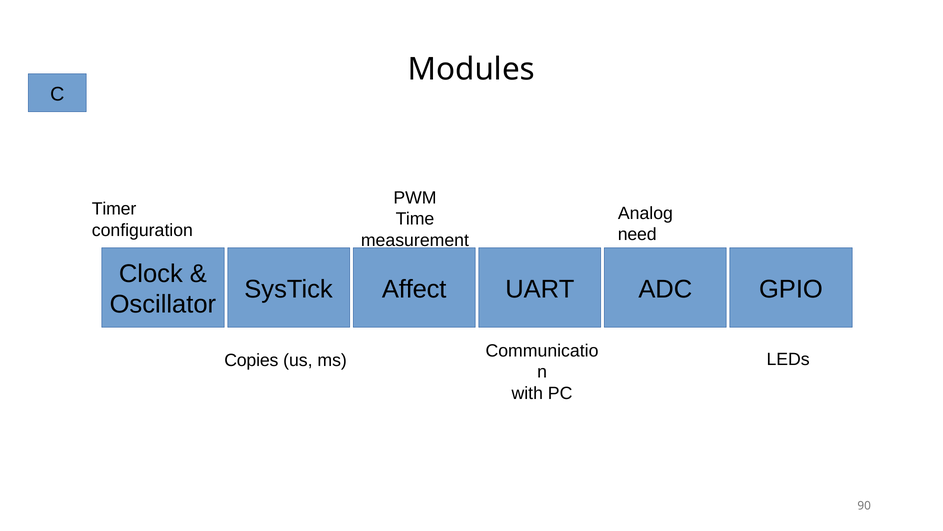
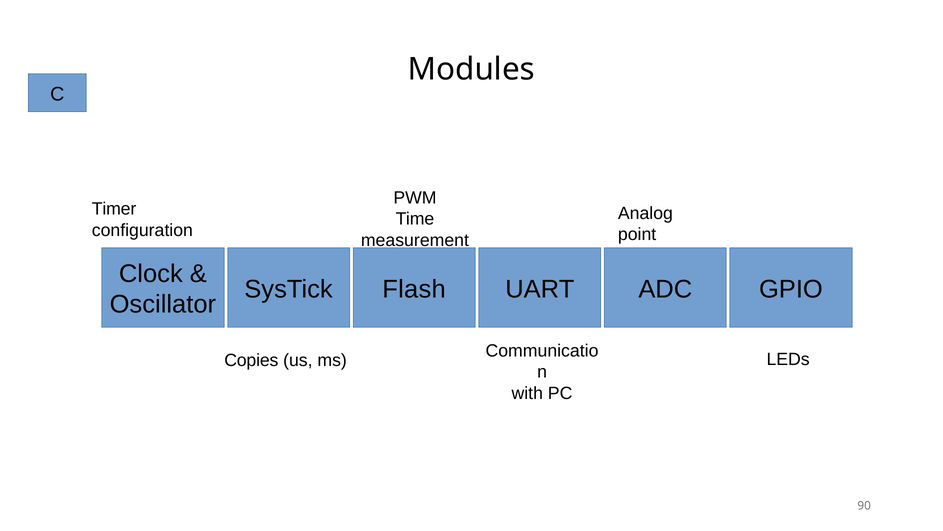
need: need -> point
Affect: Affect -> Flash
